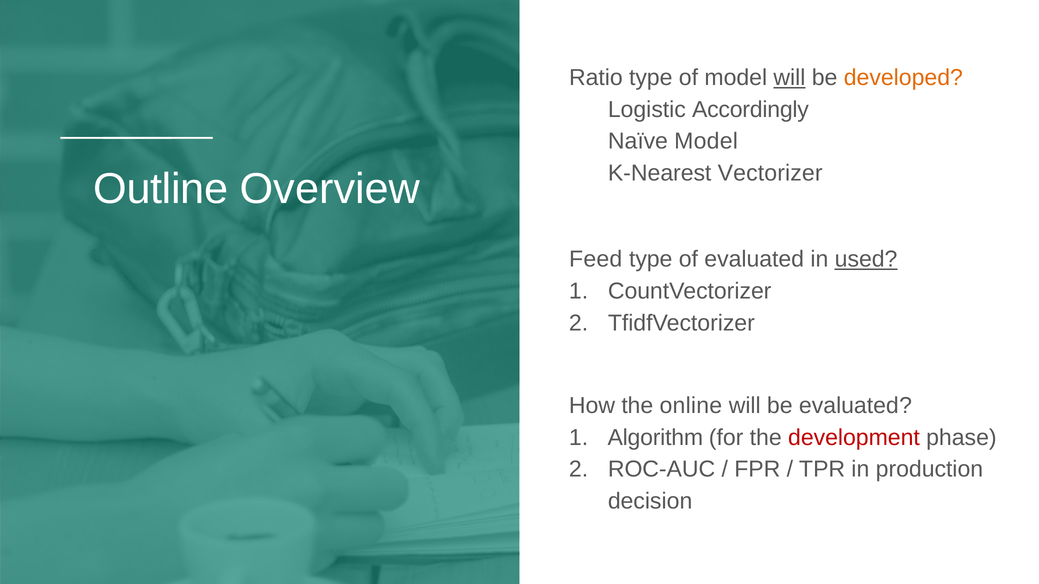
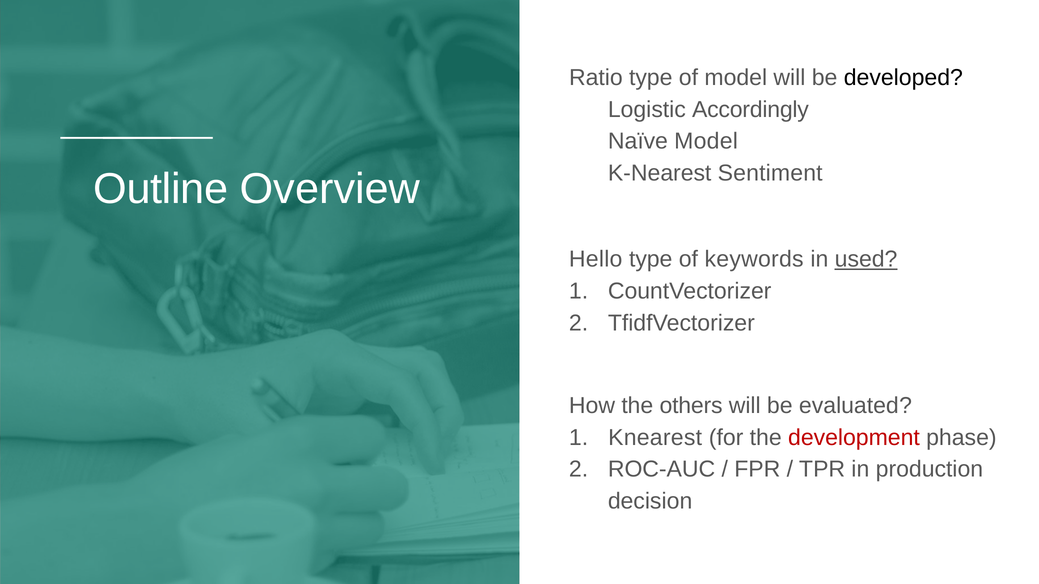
will at (789, 78) underline: present -> none
developed colour: orange -> black
Vectorizer: Vectorizer -> Sentiment
Feed: Feed -> Hello
of evaluated: evaluated -> keywords
online: online -> others
Algorithm: Algorithm -> Knearest
